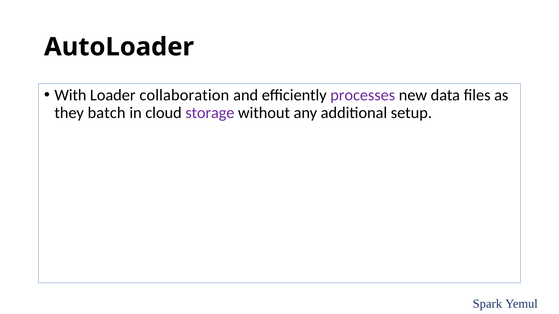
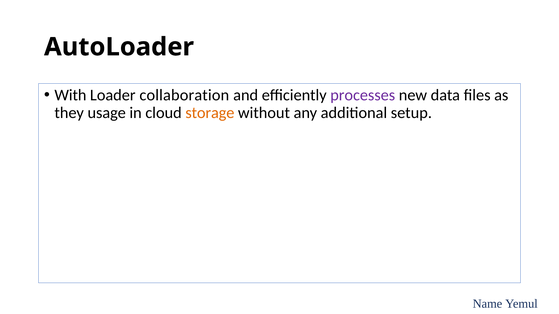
batch: batch -> usage
storage colour: purple -> orange
Spark: Spark -> Name
